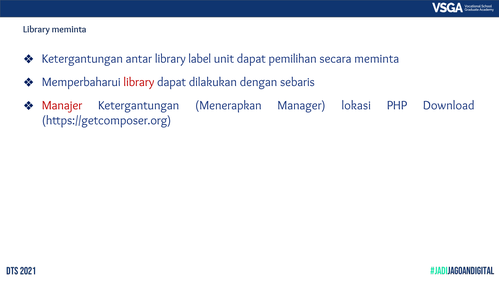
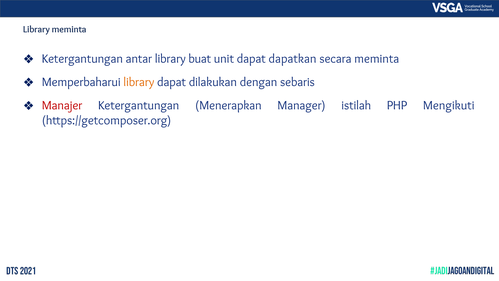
label: label -> buat
pemilihan: pemilihan -> dapatkan
library at (139, 82) colour: red -> orange
lokasi: lokasi -> istilah
Download: Download -> Mengikuti
